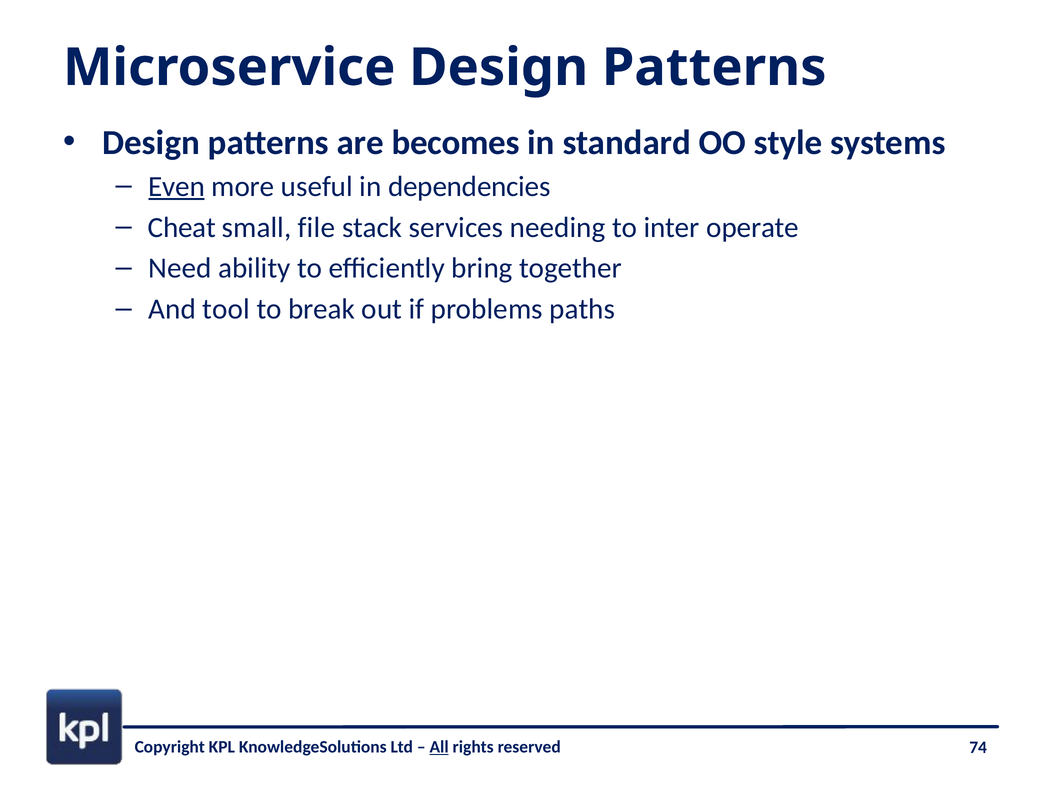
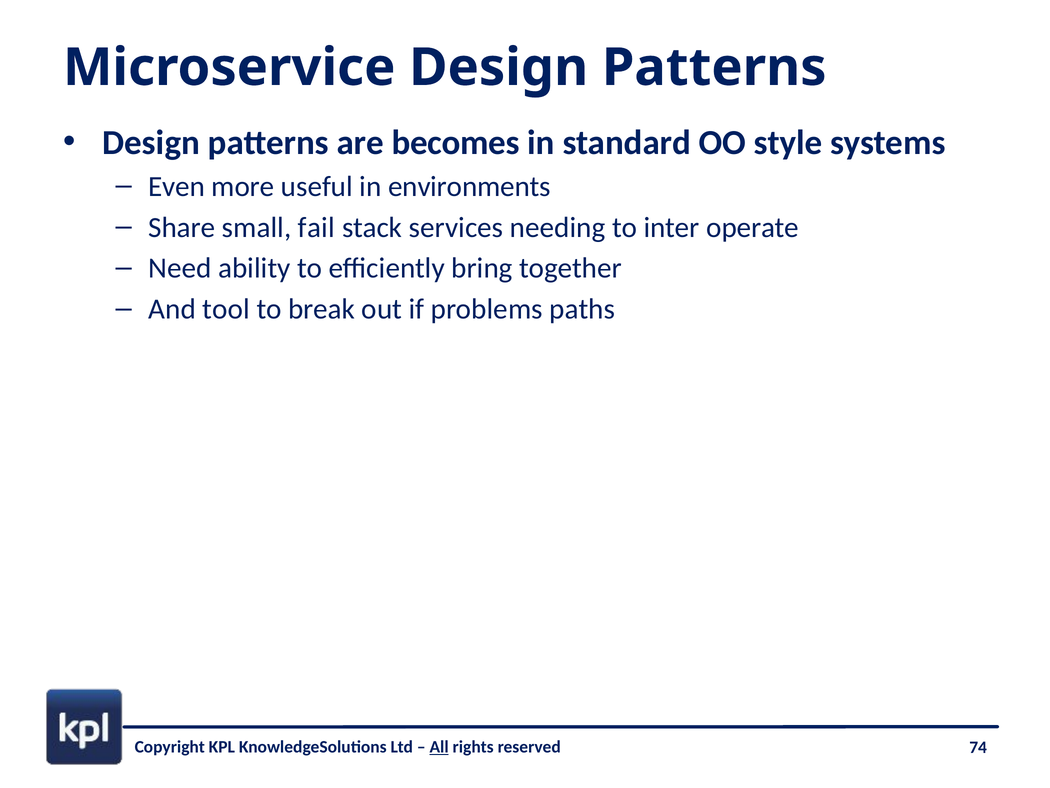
Even underline: present -> none
dependencies: dependencies -> environments
Cheat: Cheat -> Share
file: file -> fail
